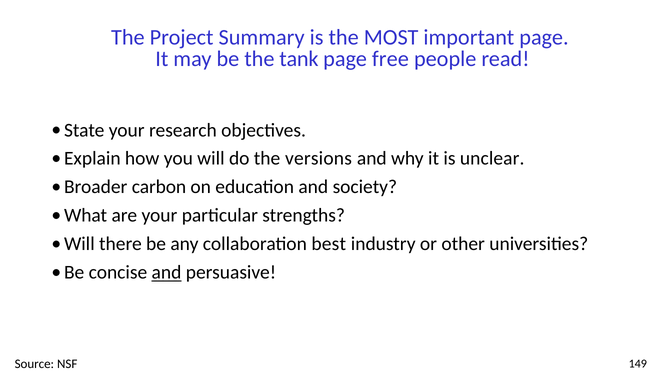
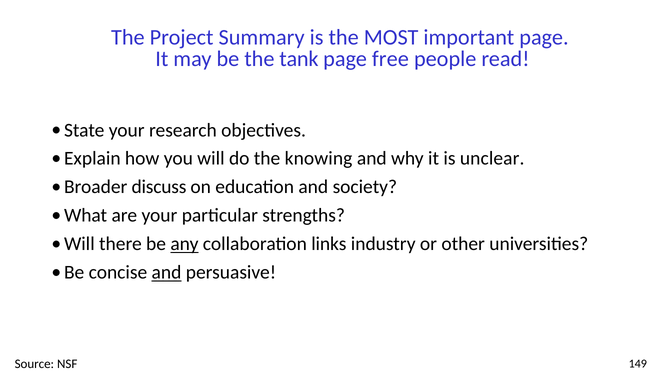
versions: versions -> knowing
carbon: carbon -> discuss
any underline: none -> present
best: best -> links
